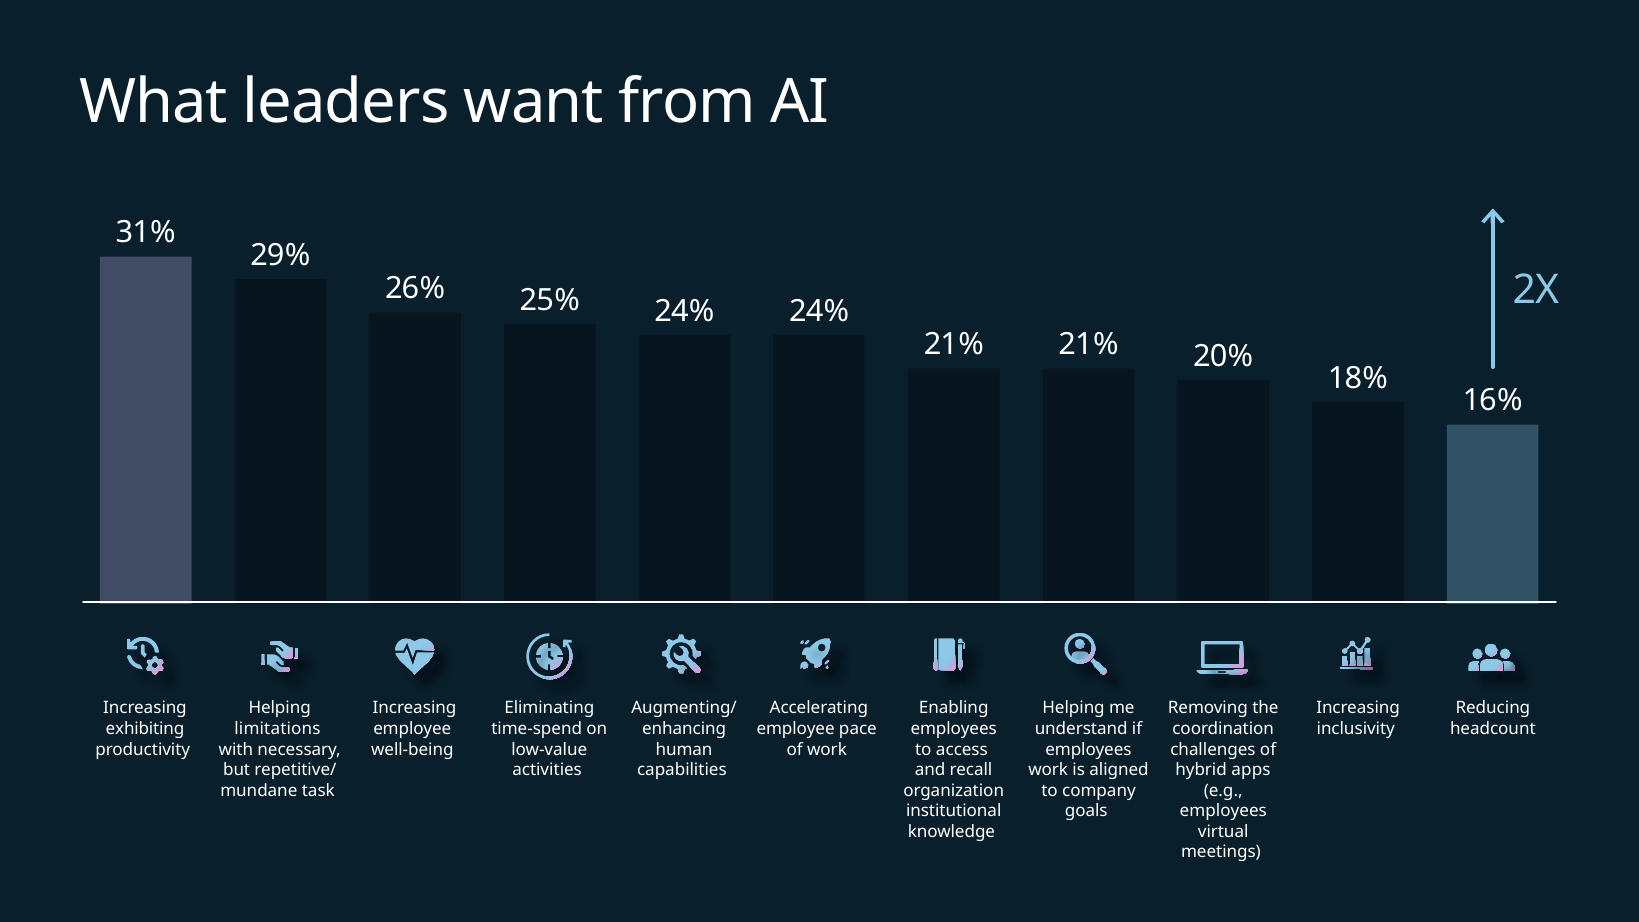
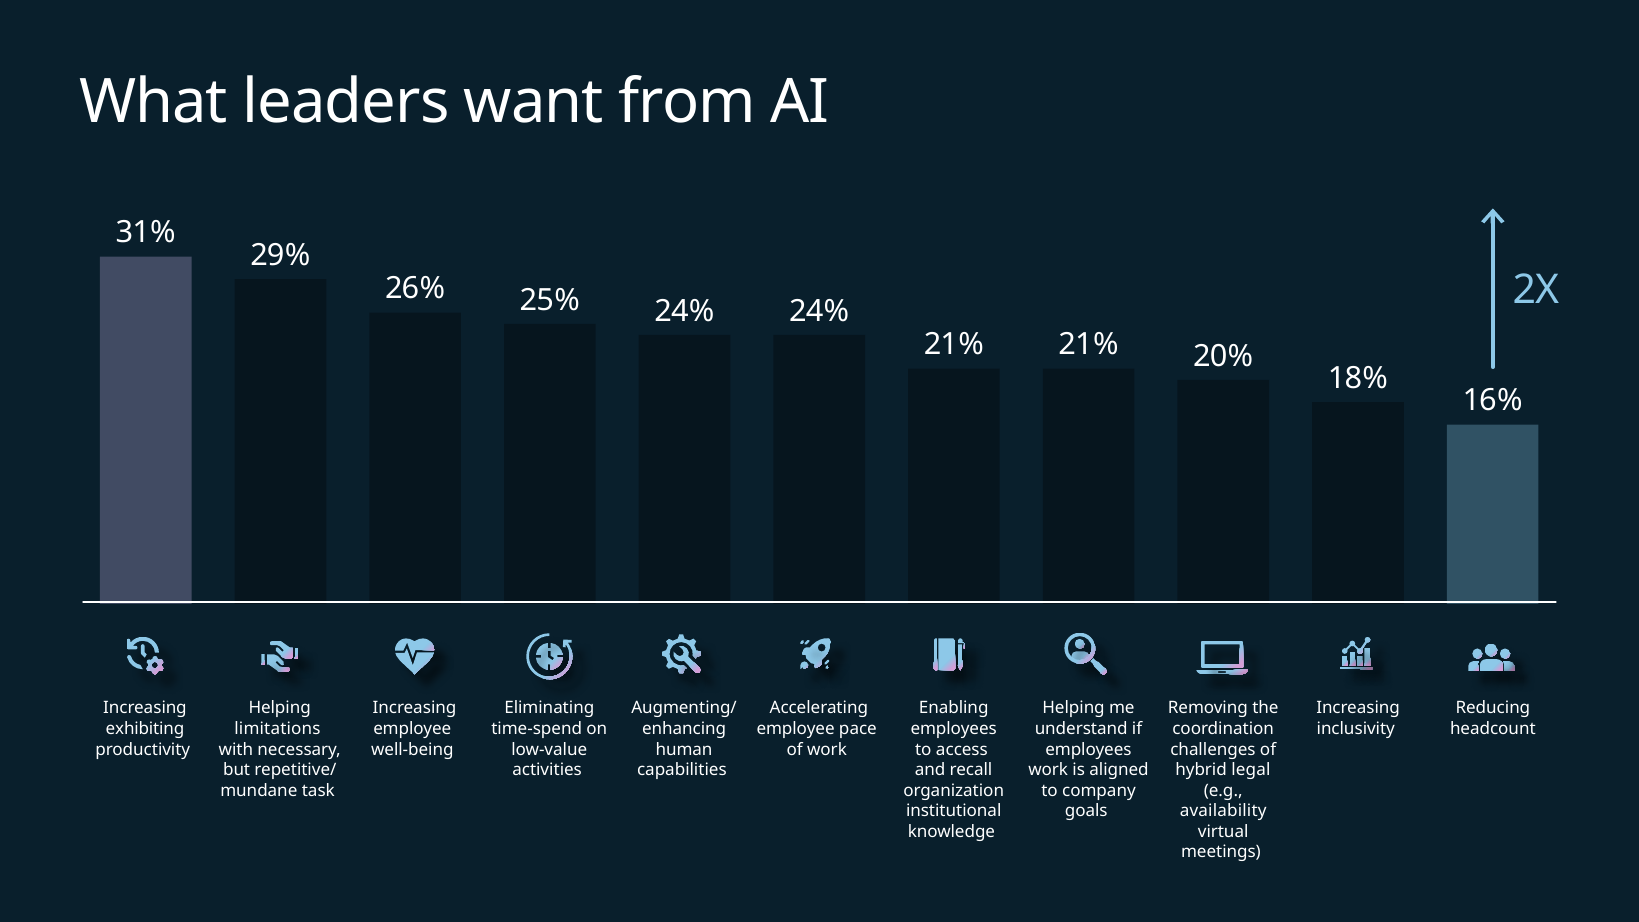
apps: apps -> legal
employees at (1223, 811): employees -> availability
